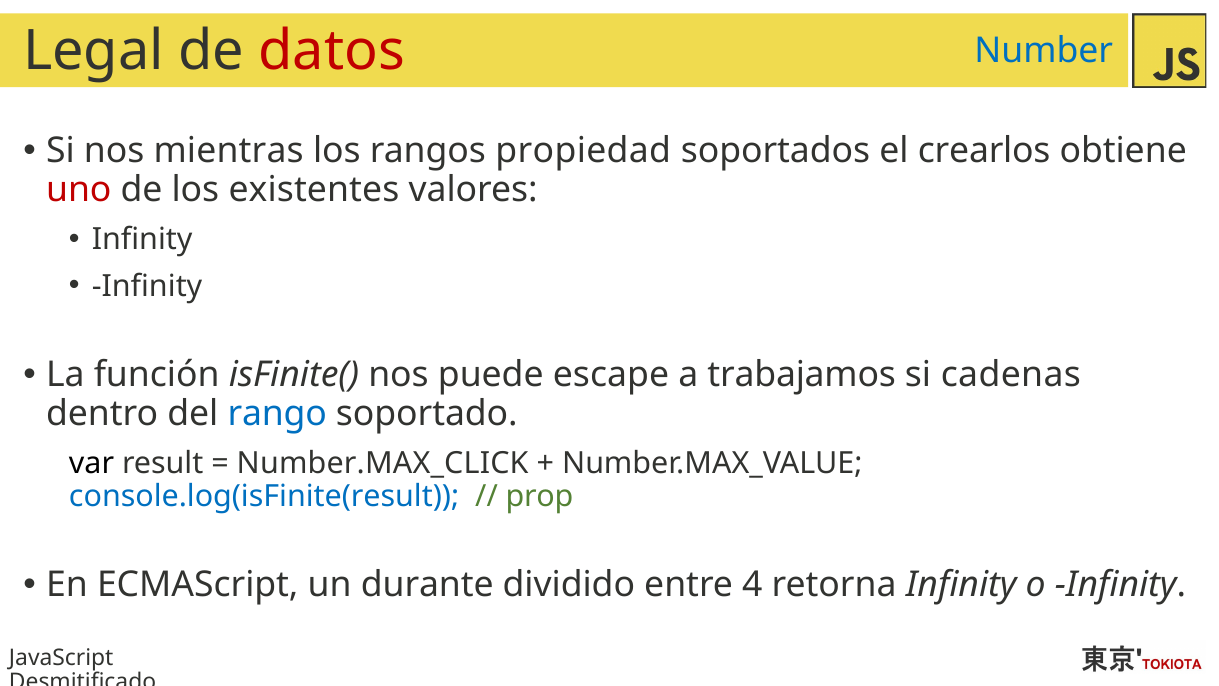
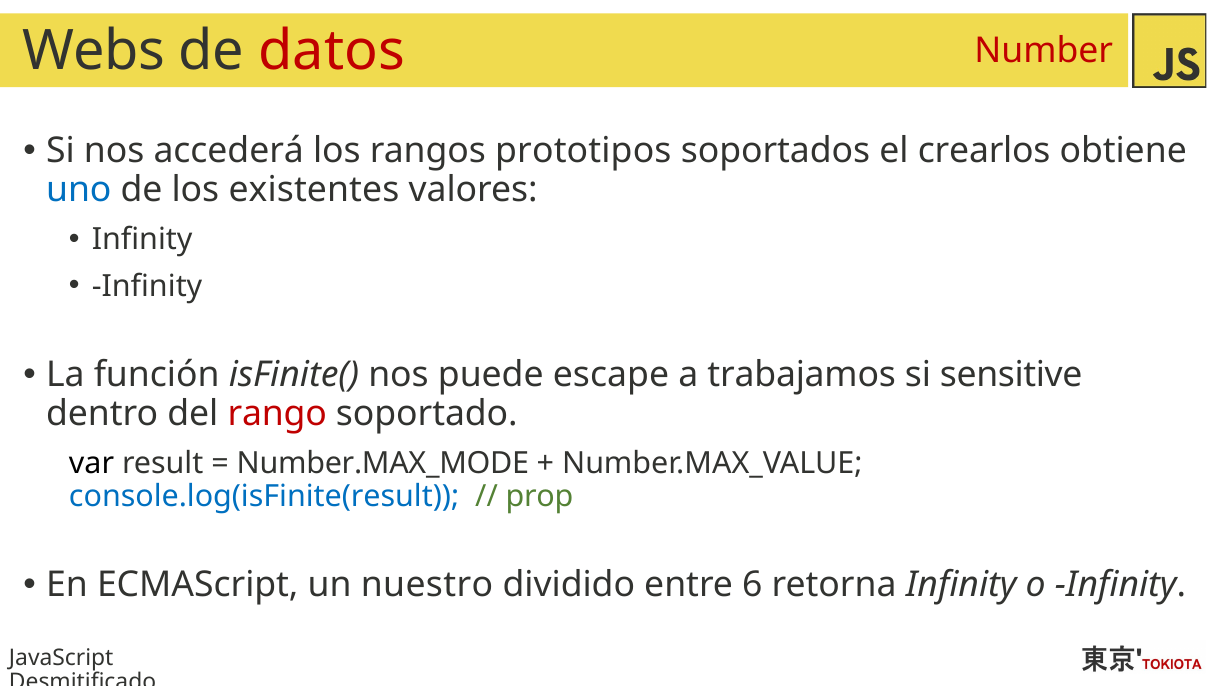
Legal: Legal -> Webs
Number colour: blue -> red
mientras: mientras -> accederá
propiedad: propiedad -> prototipos
uno colour: red -> blue
cadenas: cadenas -> sensitive
rango colour: blue -> red
Number.MAX_CLICK: Number.MAX_CLICK -> Number.MAX_MODE
durante: durante -> nuestro
4: 4 -> 6
